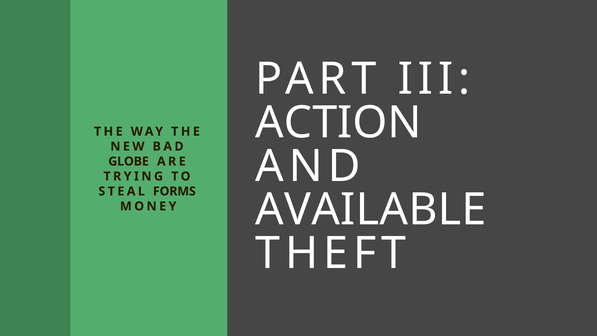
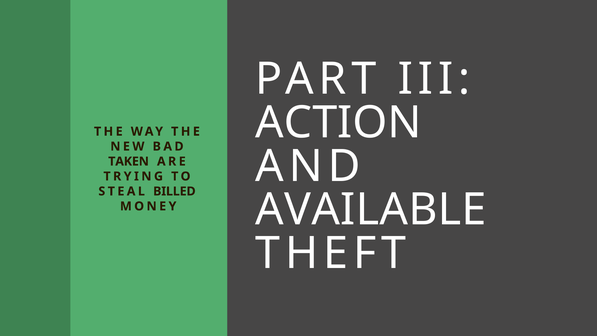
GLOBE: GLOBE -> TAKEN
FORMS: FORMS -> BILLED
